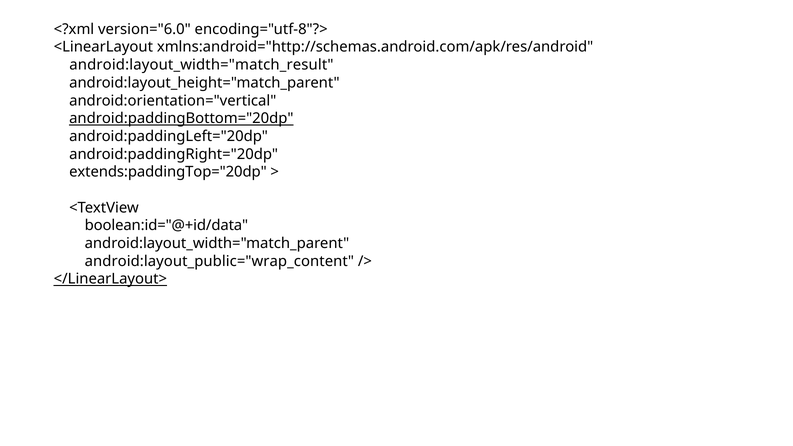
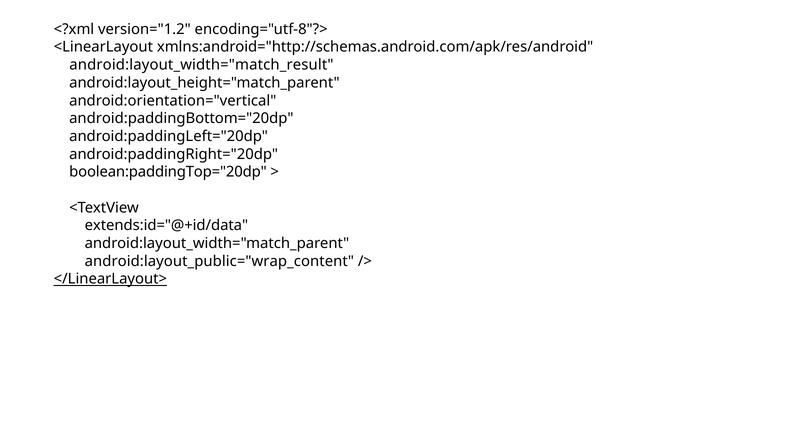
version="6.0: version="6.0 -> version="1.2
android:paddingBottom="20dp underline: present -> none
extends:paddingTop="20dp: extends:paddingTop="20dp -> boolean:paddingTop="20dp
boolean:id="@+id/data: boolean:id="@+id/data -> extends:id="@+id/data
